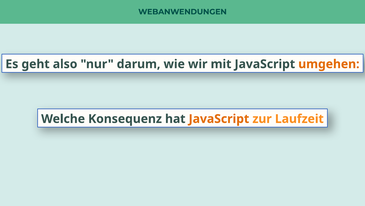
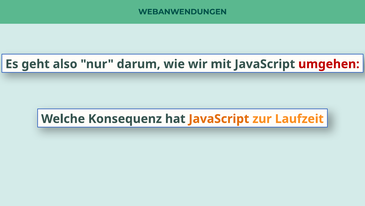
umgehen colour: orange -> red
